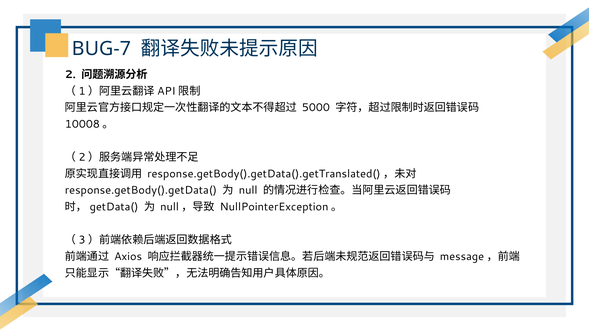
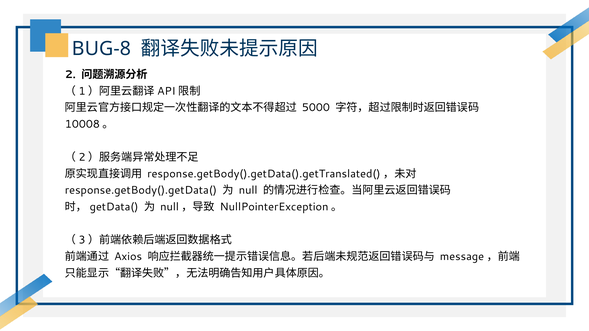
BUG-7: BUG-7 -> BUG-8
